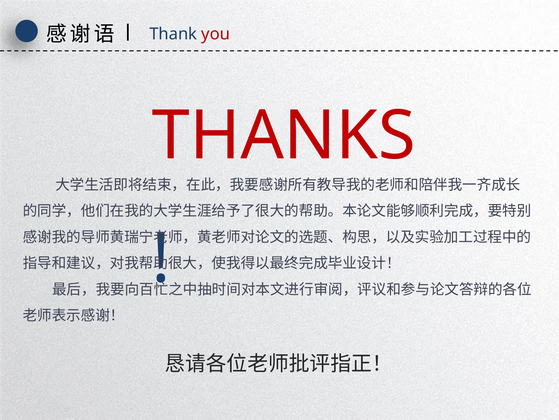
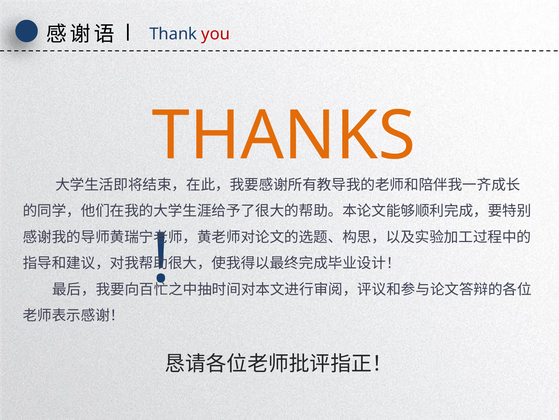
THANKS colour: red -> orange
